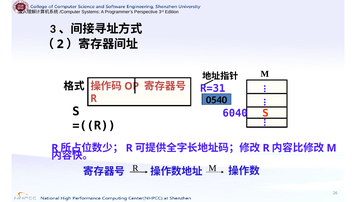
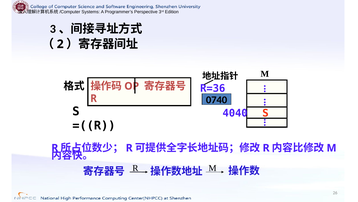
R=31: R=31 -> R=36
0540: 0540 -> 0740
6040: 6040 -> 4040
